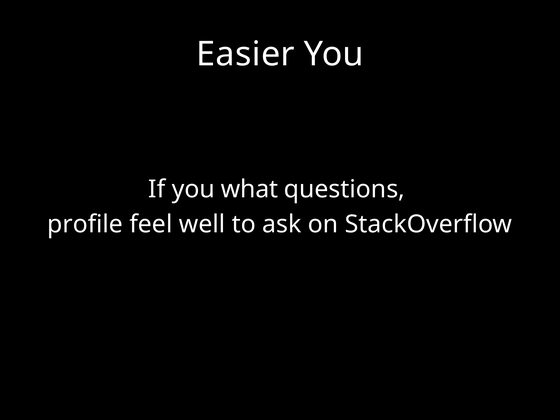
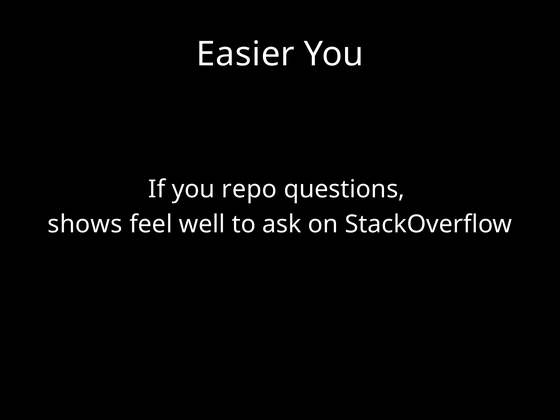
what: what -> repo
profile: profile -> shows
